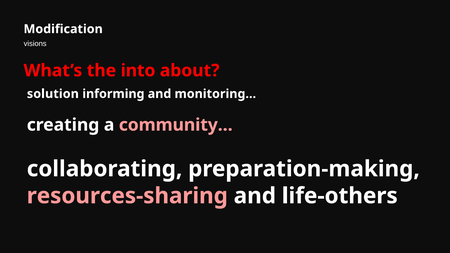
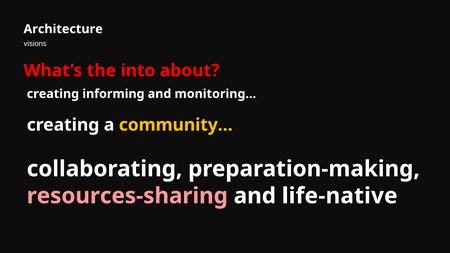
Modification: Modification -> Architecture
solution at (53, 94): solution -> creating
community… colour: pink -> yellow
life-others: life-others -> life-native
